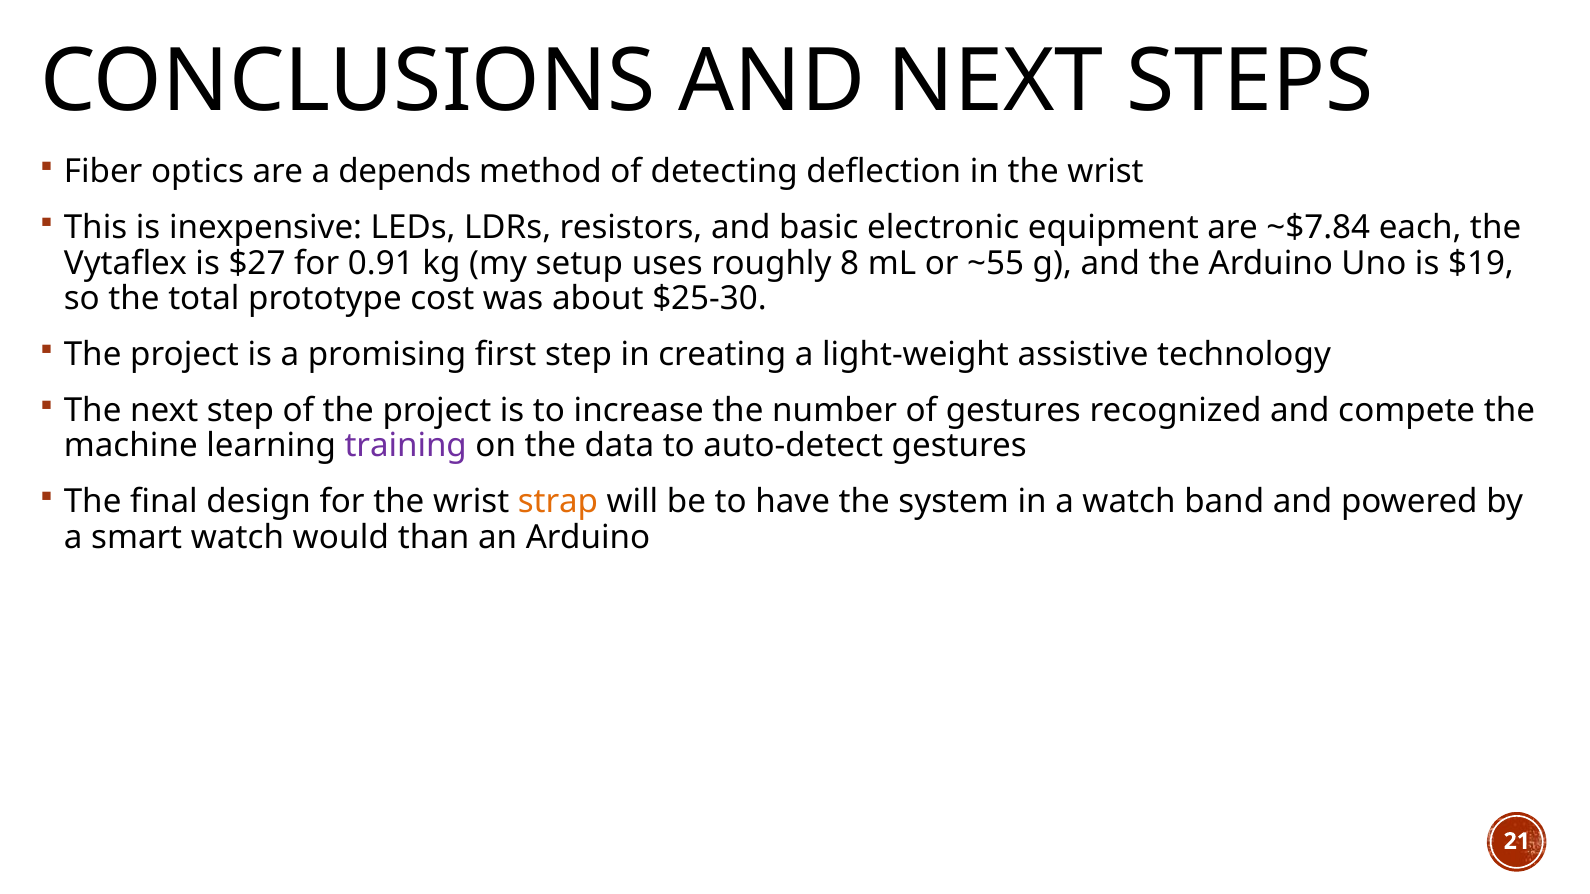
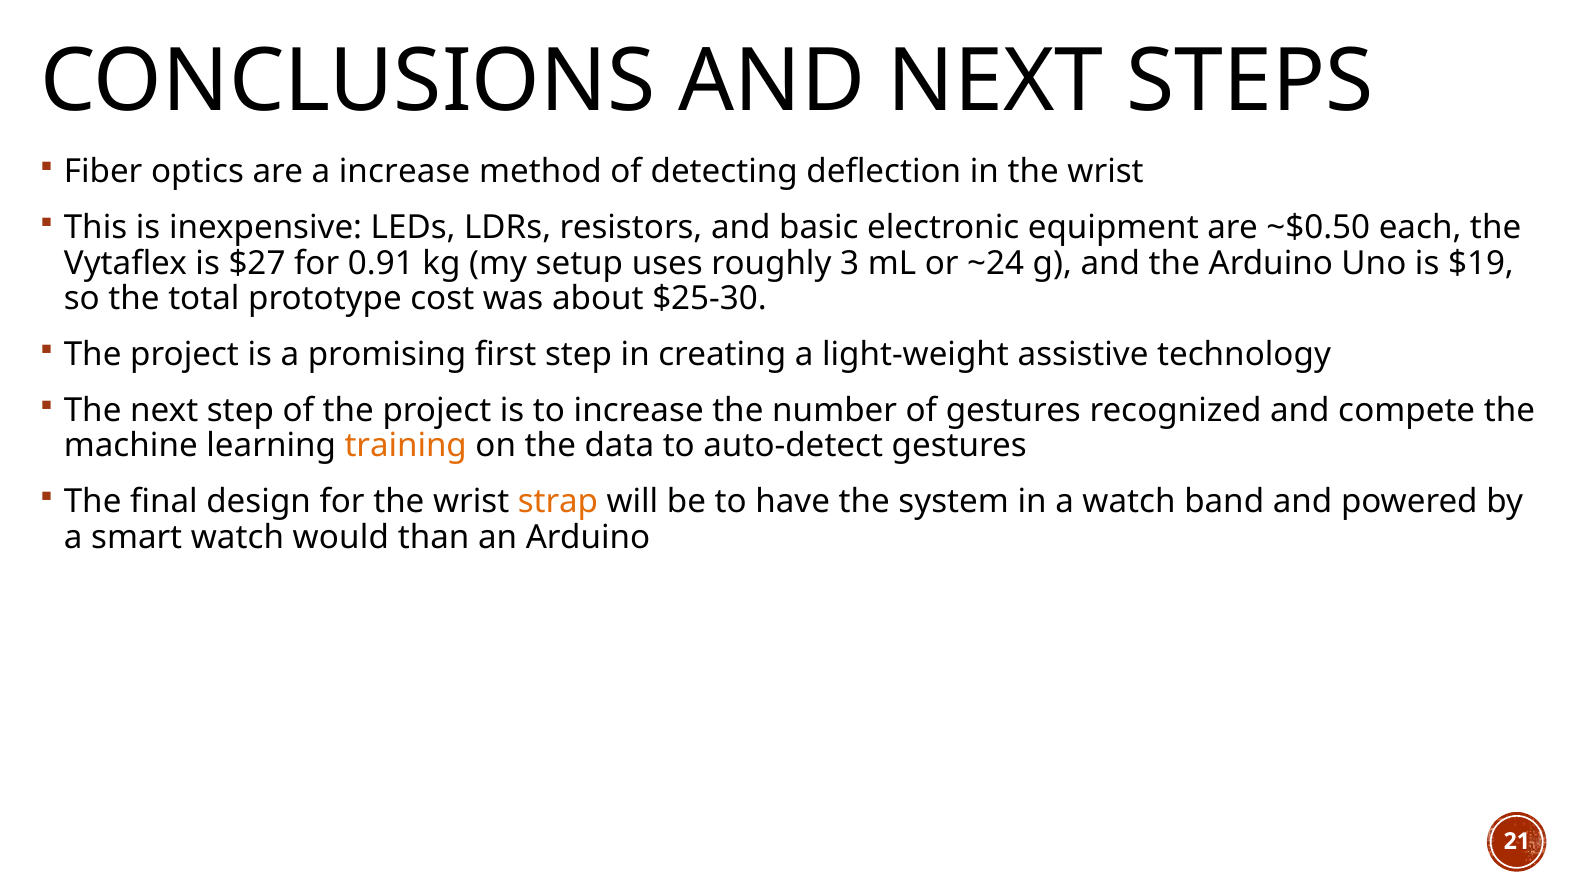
a depends: depends -> increase
~$7.84: ~$7.84 -> ~$0.50
8: 8 -> 3
~55: ~55 -> ~24
training colour: purple -> orange
